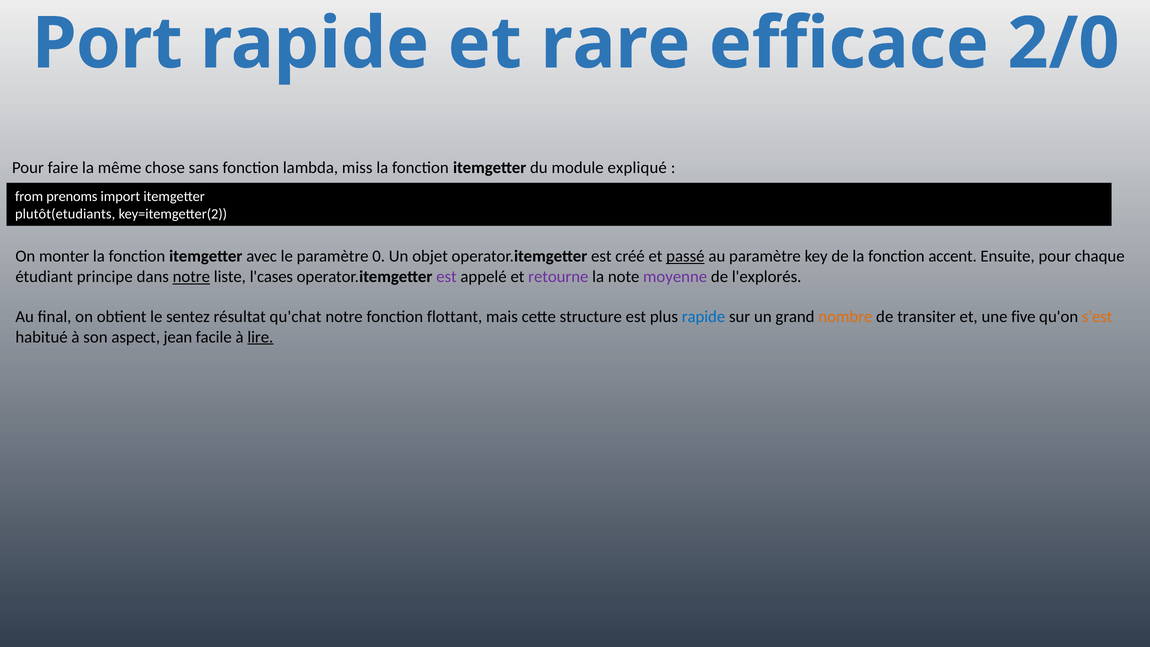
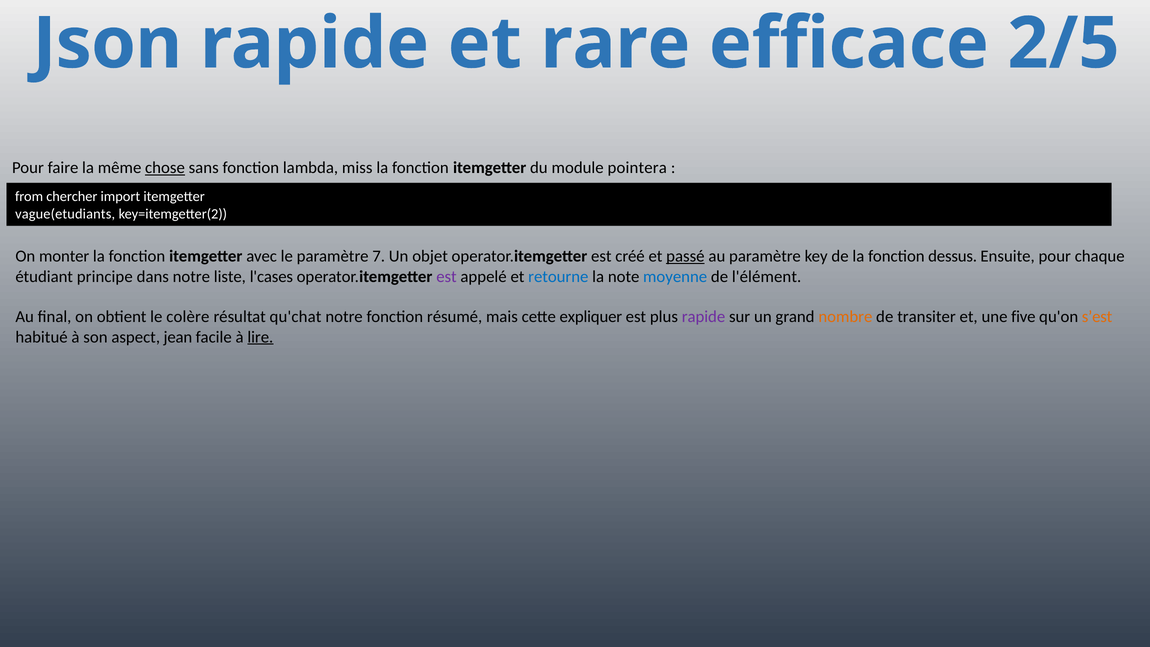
Port: Port -> Json
2/0: 2/0 -> 2/5
chose underline: none -> present
expliqué: expliqué -> pointera
prenoms: prenoms -> chercher
plutôt(etudiants: plutôt(etudiants -> vague(etudiants
0: 0 -> 7
accent: accent -> dessus
notre at (191, 277) underline: present -> none
retourne colour: purple -> blue
moyenne colour: purple -> blue
l'explorés: l'explorés -> l'élément
sentez: sentez -> colère
flottant: flottant -> résumé
structure: structure -> expliquer
rapide at (704, 317) colour: blue -> purple
